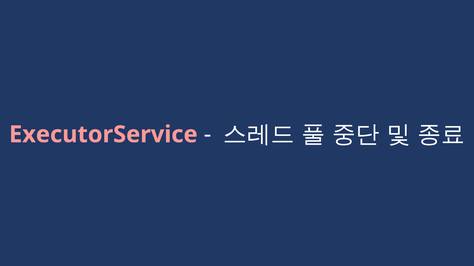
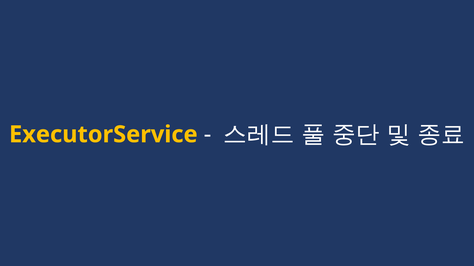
ExecutorService colour: pink -> yellow
